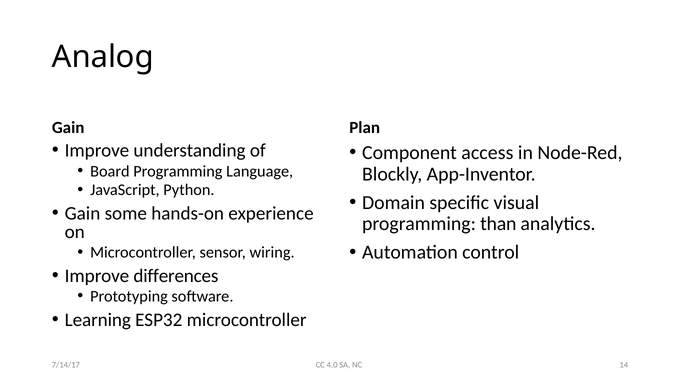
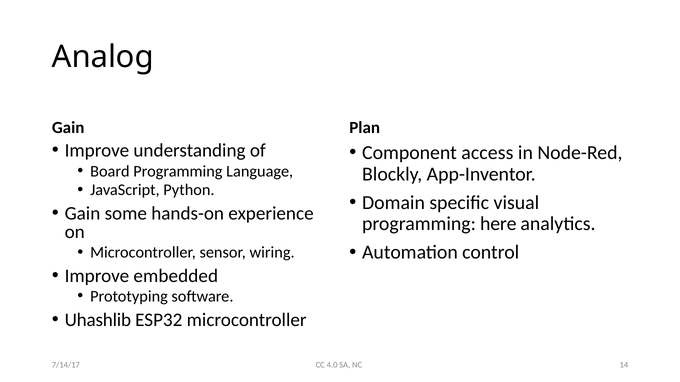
than: than -> here
differences: differences -> embedded
Learning: Learning -> Uhashlib
